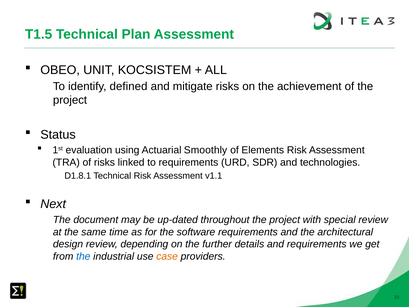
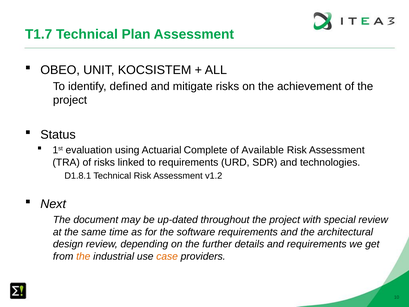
T1.5: T1.5 -> T1.7
Smoothly: Smoothly -> Complete
Elements: Elements -> Available
v1.1: v1.1 -> v1.2
the at (83, 256) colour: blue -> orange
